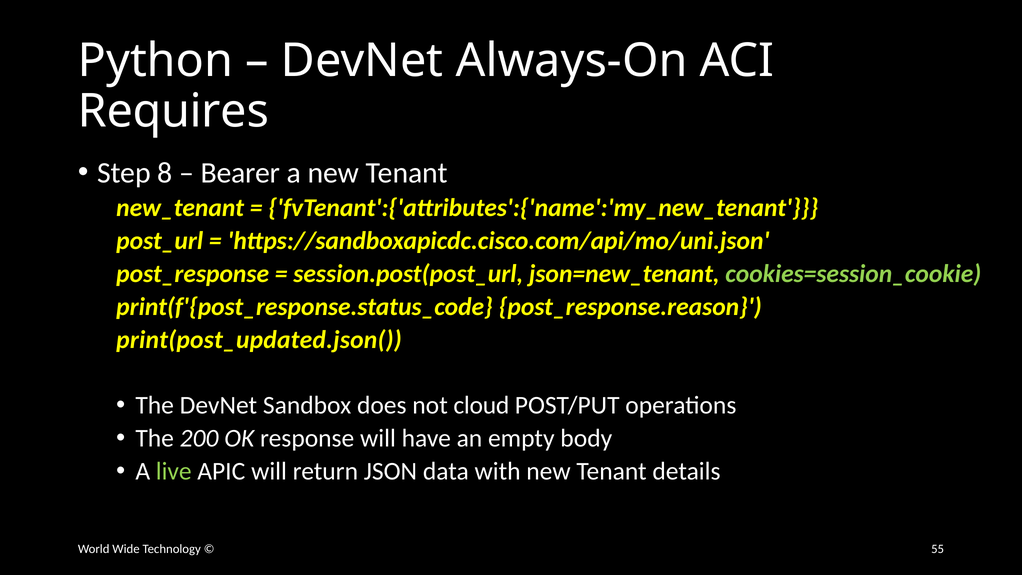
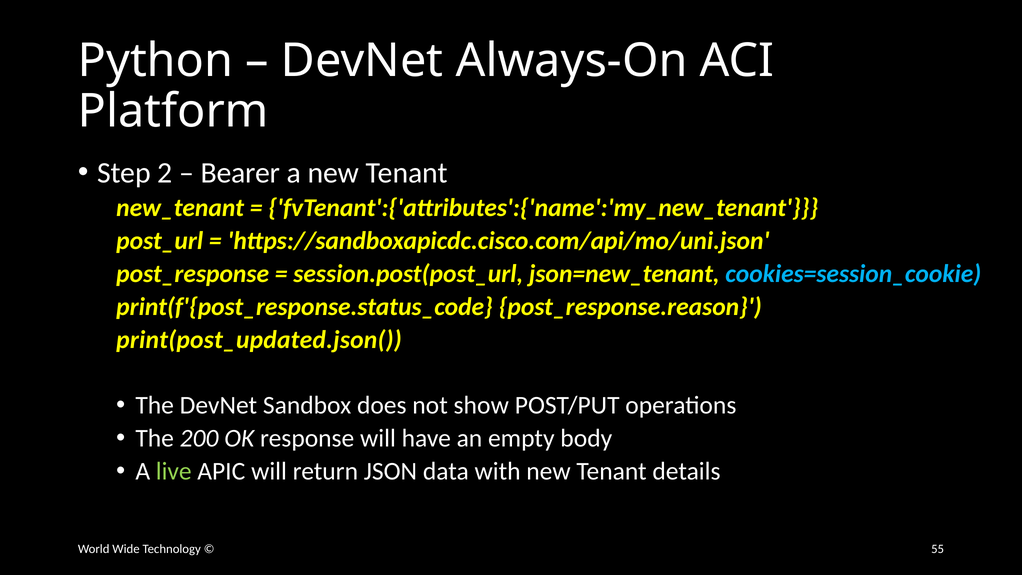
Requires: Requires -> Platform
8: 8 -> 2
cookies=session_cookie colour: light green -> light blue
cloud: cloud -> show
